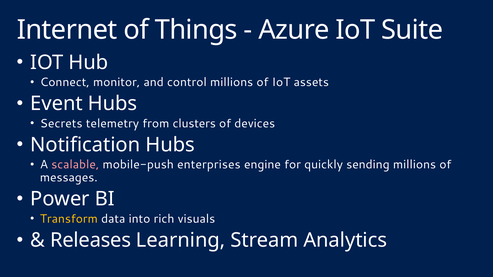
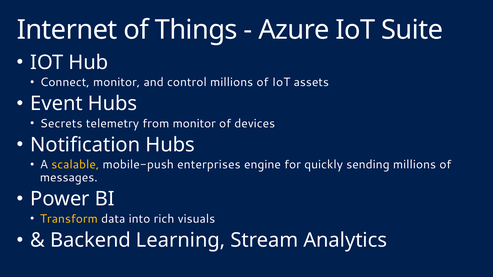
from clusters: clusters -> monitor
scalable colour: pink -> yellow
Releases: Releases -> Backend
